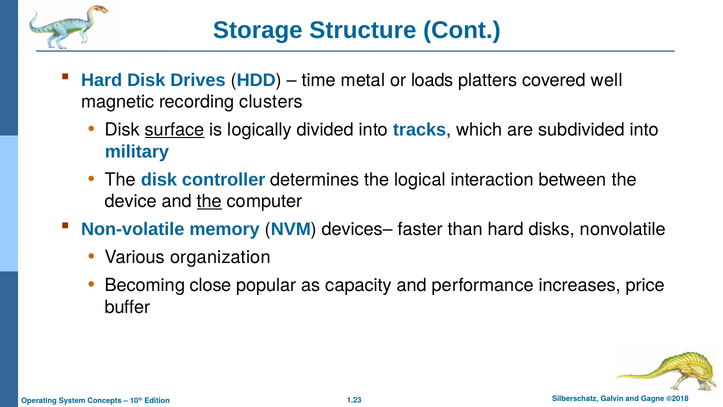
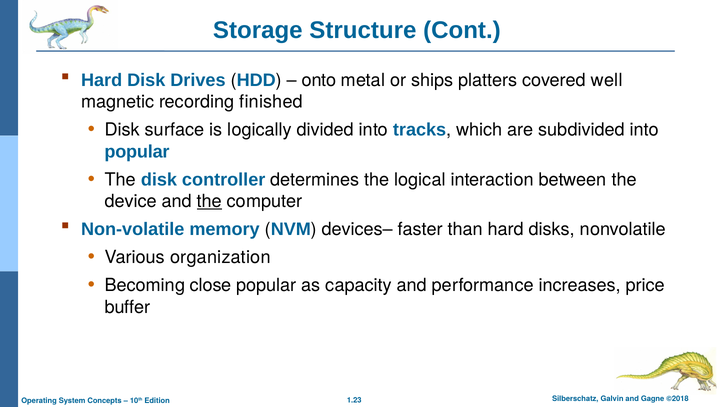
time: time -> onto
loads: loads -> ships
clusters: clusters -> finished
surface underline: present -> none
military at (137, 151): military -> popular
